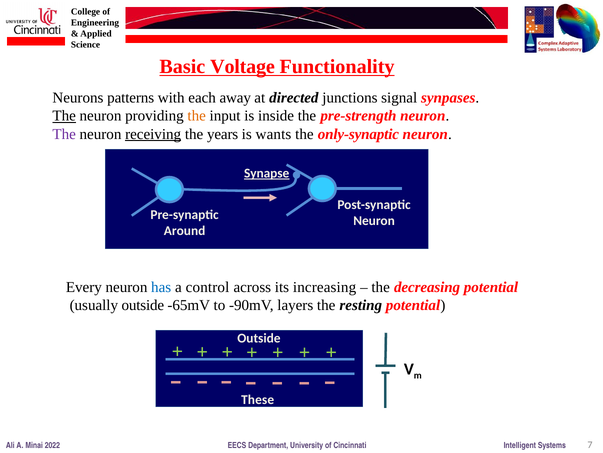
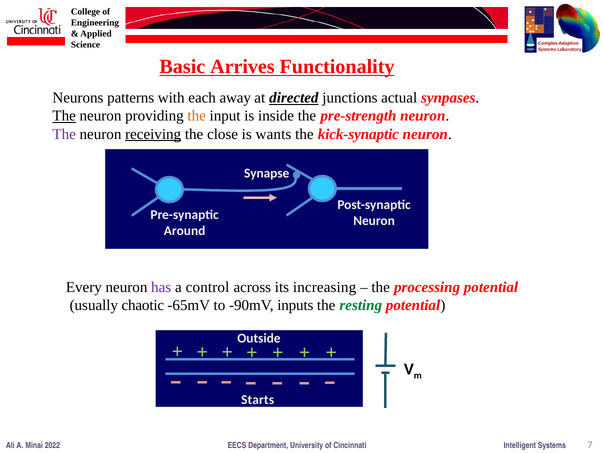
Voltage: Voltage -> Arrives
directed underline: none -> present
signal: signal -> actual
years: years -> close
only-synaptic: only-synaptic -> kick-synaptic
Synapse underline: present -> none
has colour: blue -> purple
decreasing: decreasing -> processing
usually outside: outside -> chaotic
layers: layers -> inputs
resting colour: black -> green
These: These -> Starts
